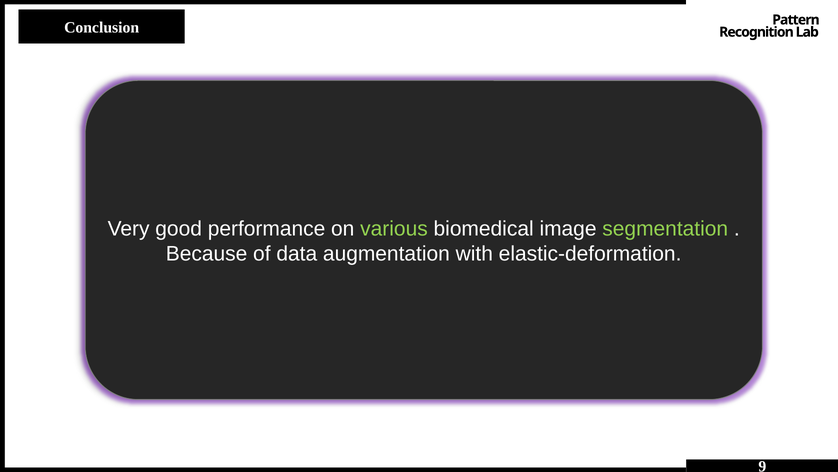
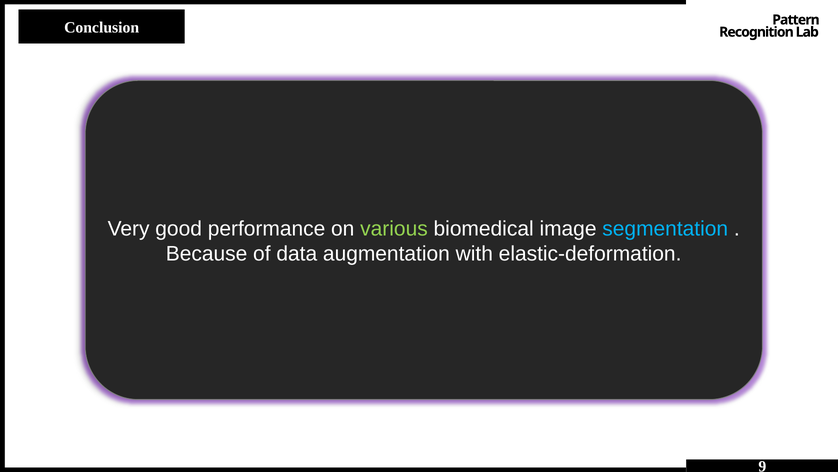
segmentation colour: light green -> light blue
